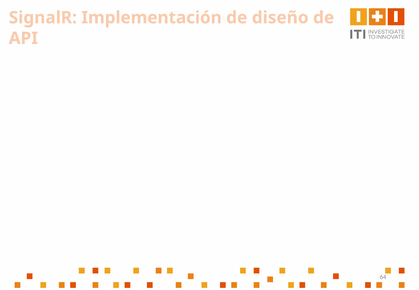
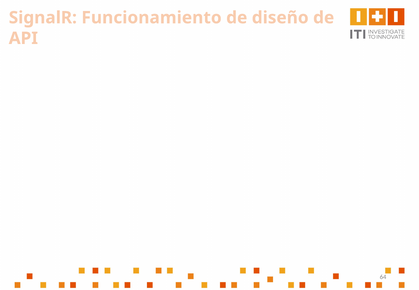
Implementación: Implementación -> Funcionamiento
